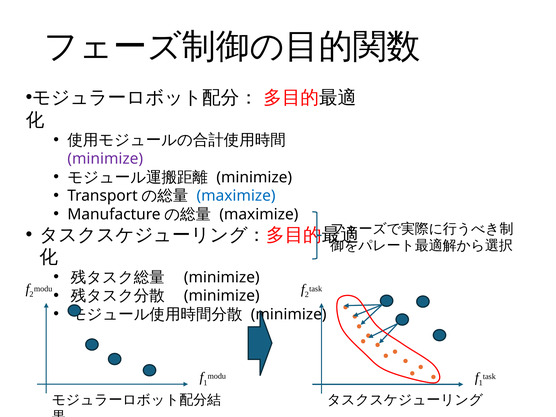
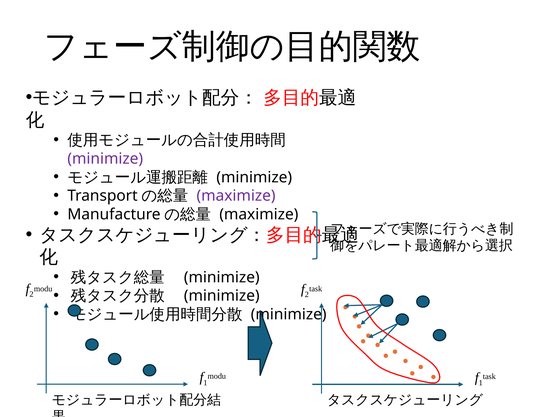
maximize at (236, 196) colour: blue -> purple
